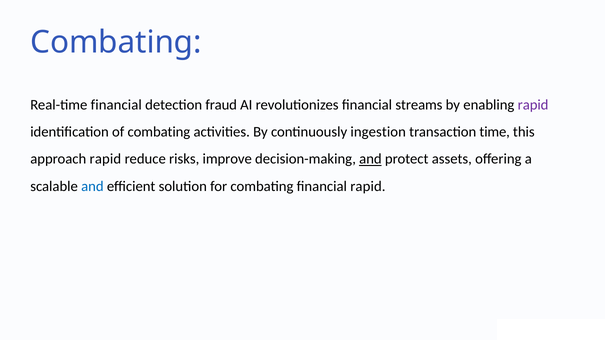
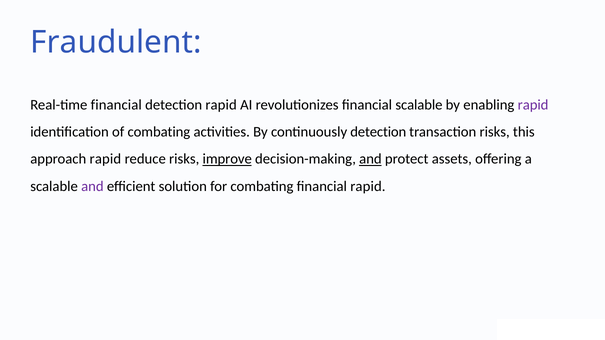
Combating at (116, 42): Combating -> Fraudulent
detection fraud: fraud -> rapid
financial streams: streams -> scalable
continuously ingestion: ingestion -> detection
transaction time: time -> risks
improve underline: none -> present
and at (92, 186) colour: blue -> purple
